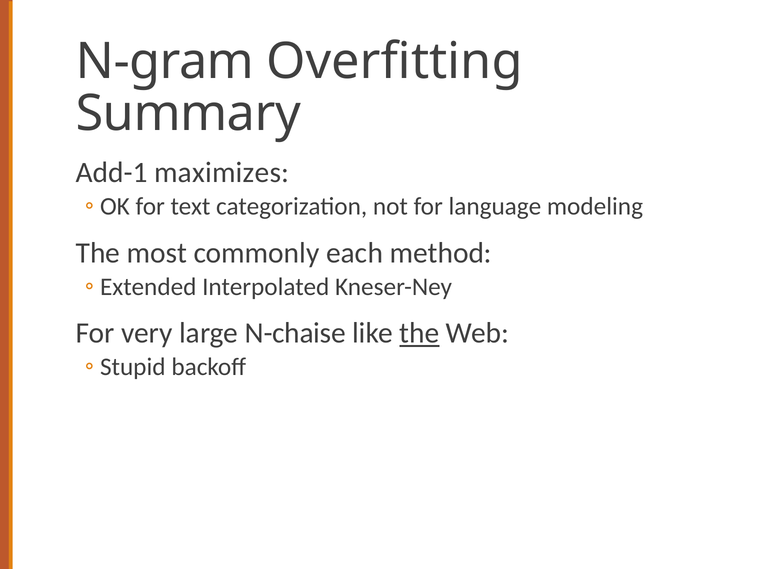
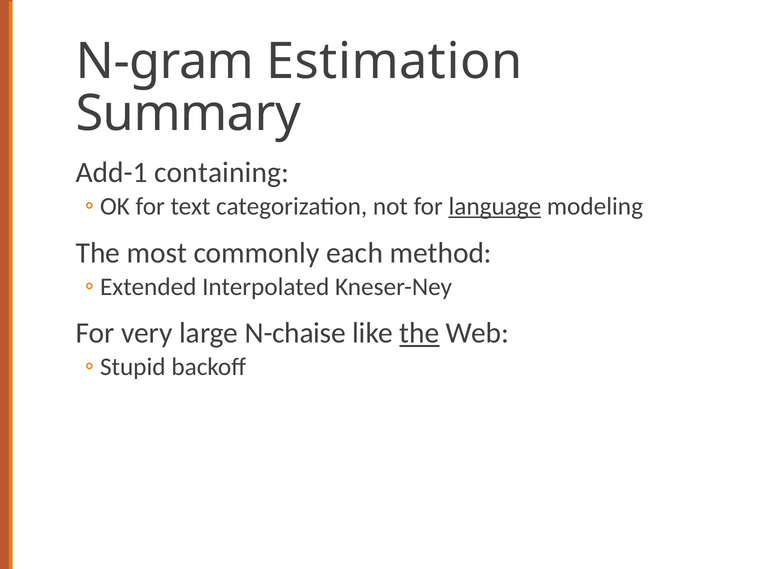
Overfitting: Overfitting -> Estimation
maximizes: maximizes -> containing
language underline: none -> present
